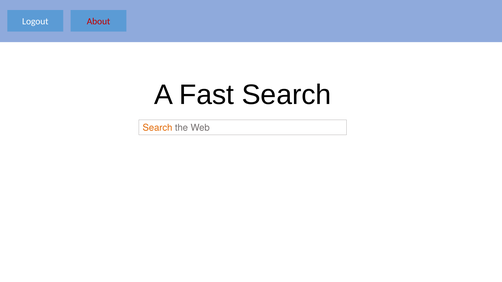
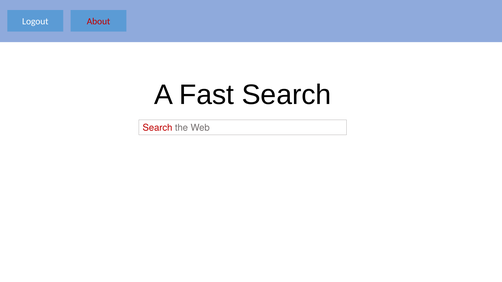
Search at (157, 128) colour: orange -> red
